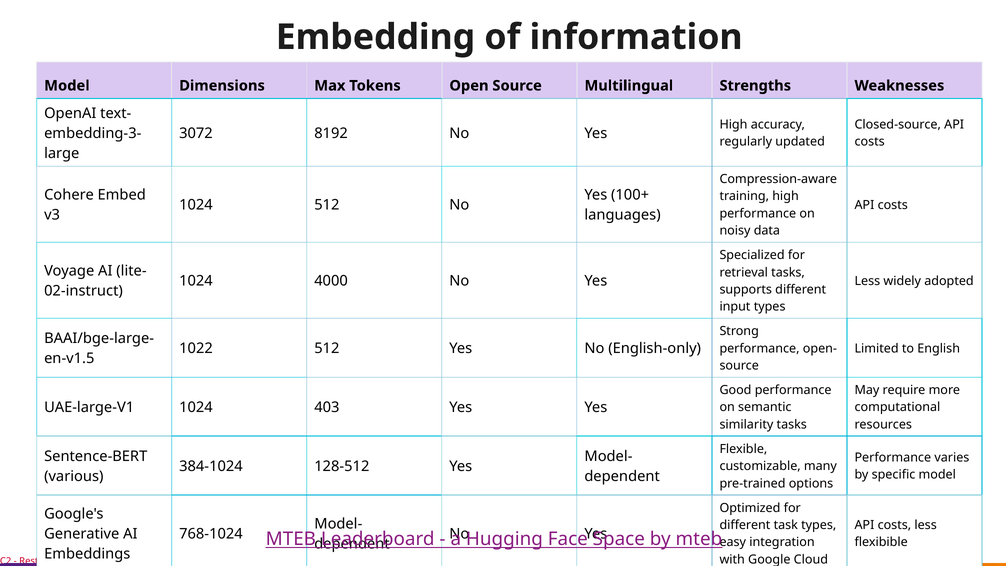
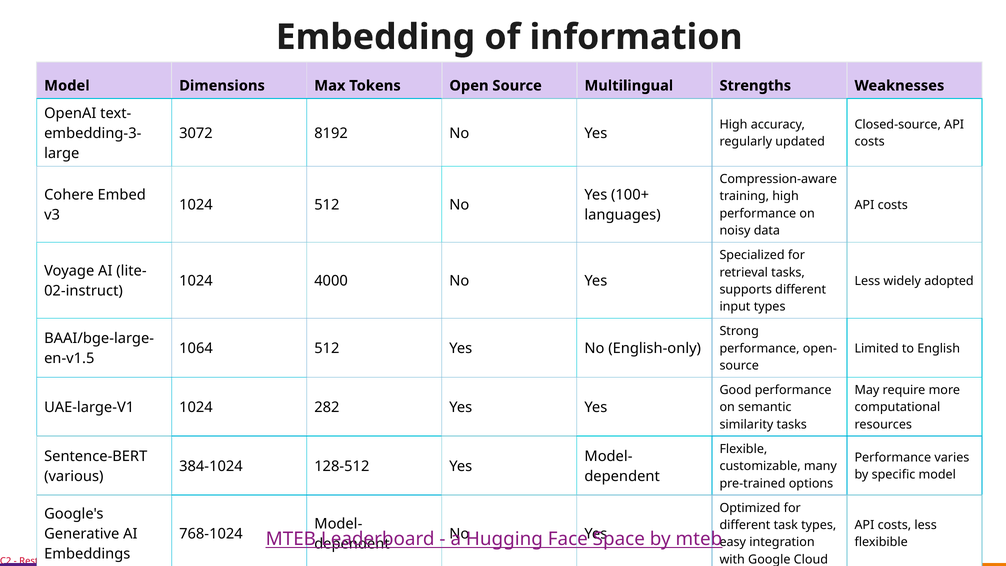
1022: 1022 -> 1064
403: 403 -> 282
